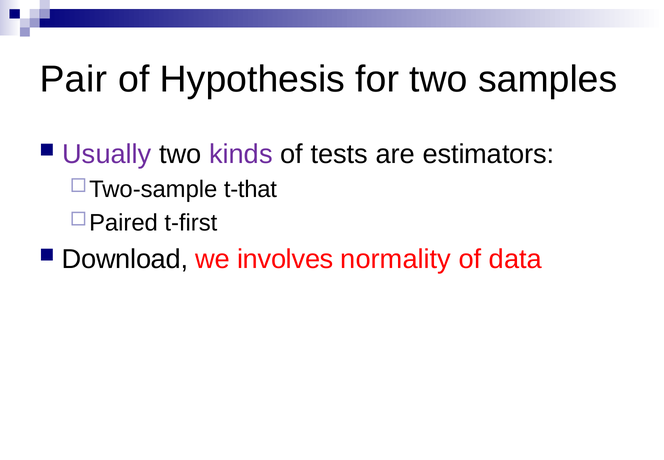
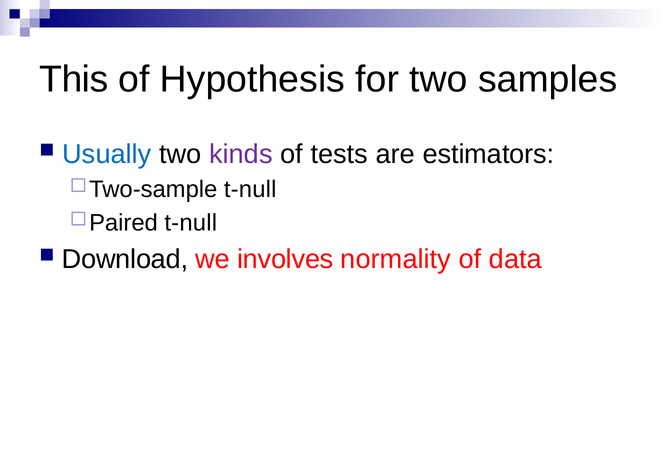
Pair: Pair -> This
Usually colour: purple -> blue
t-that at (250, 189): t-that -> t-null
t-first at (191, 223): t-first -> t-null
